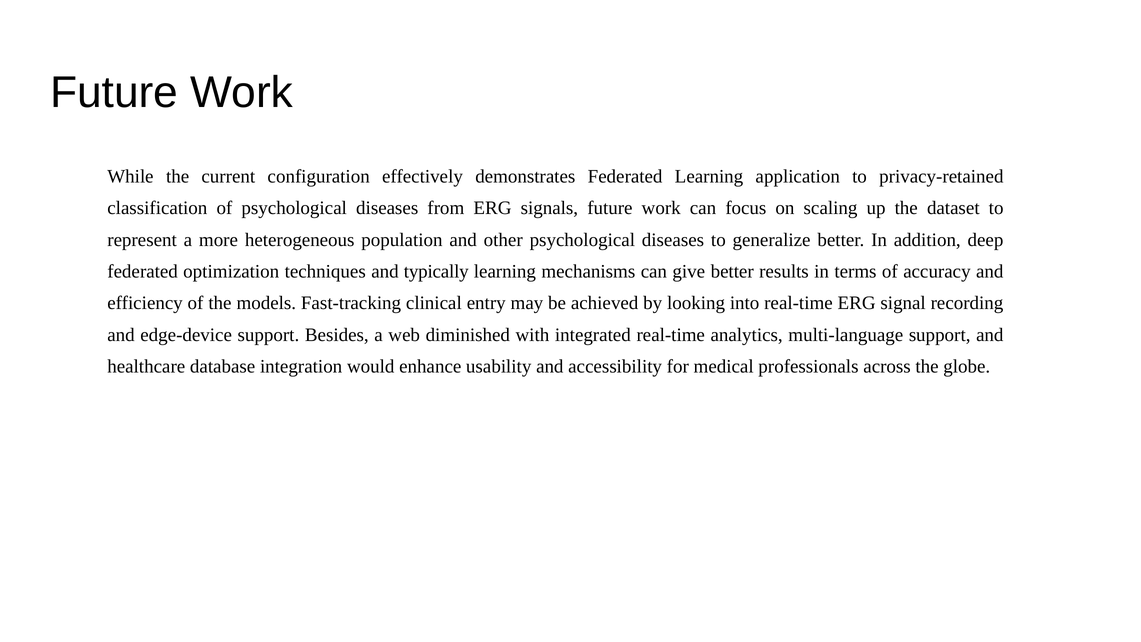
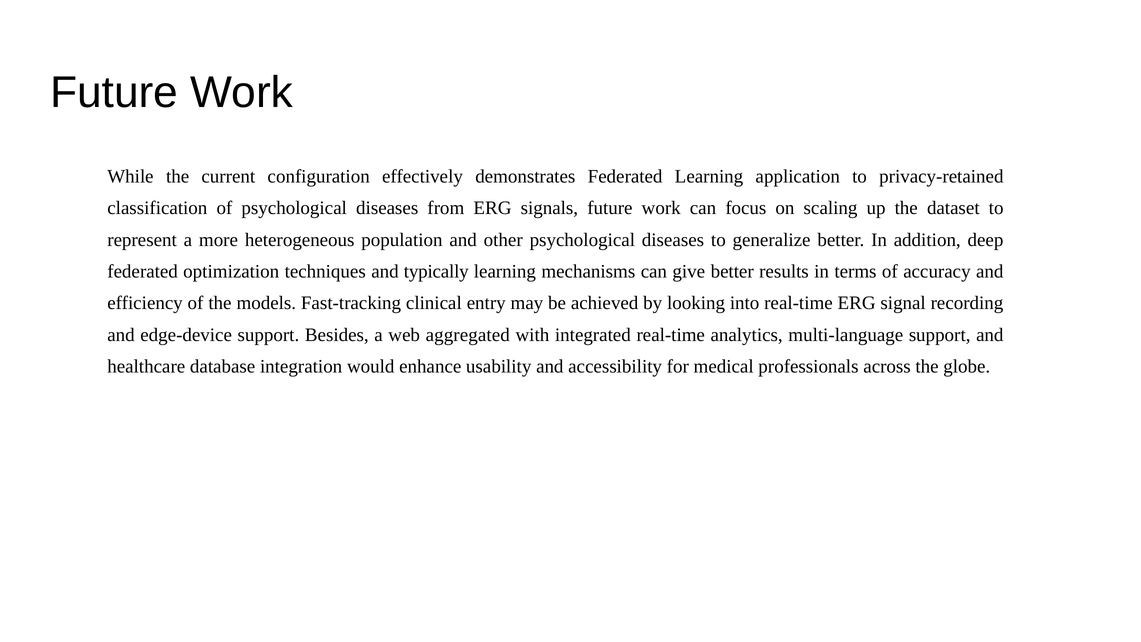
diminished: diminished -> aggregated
